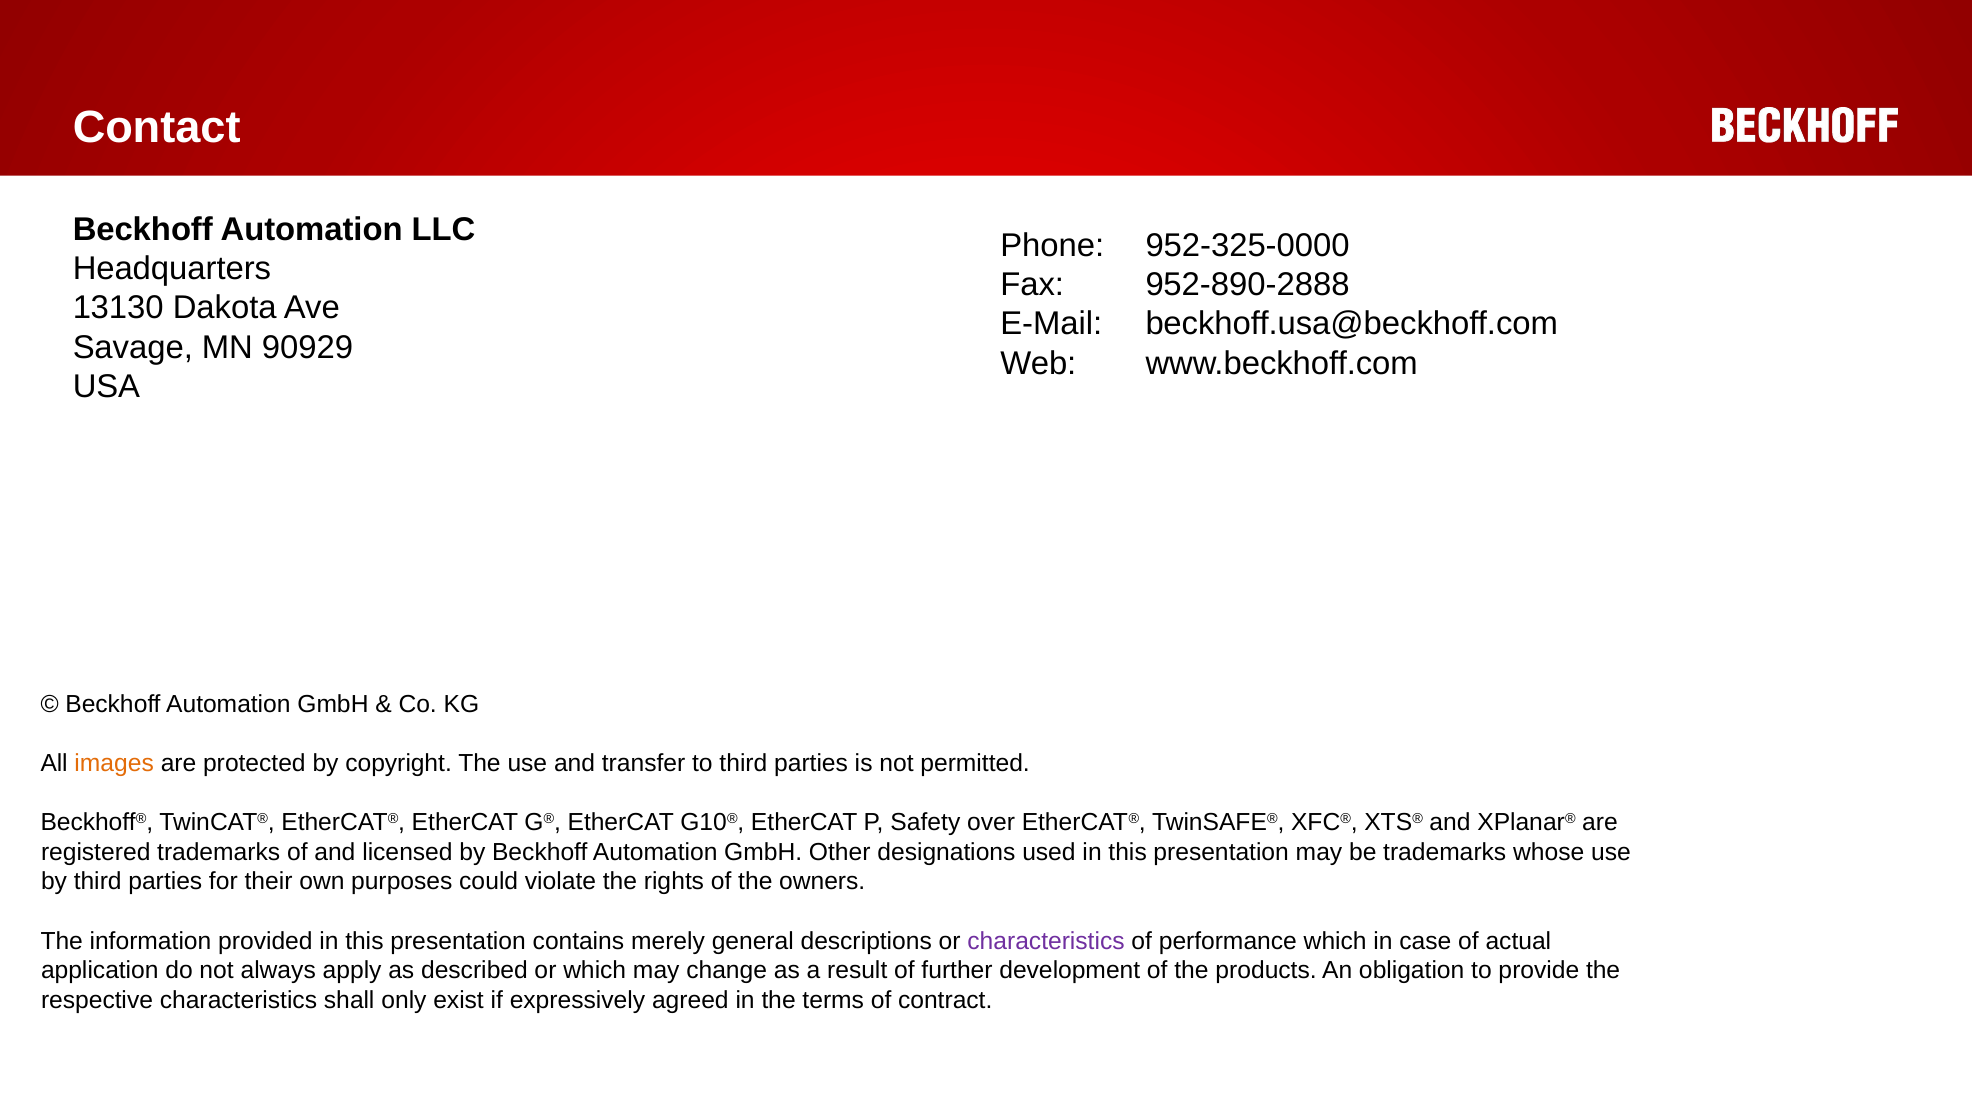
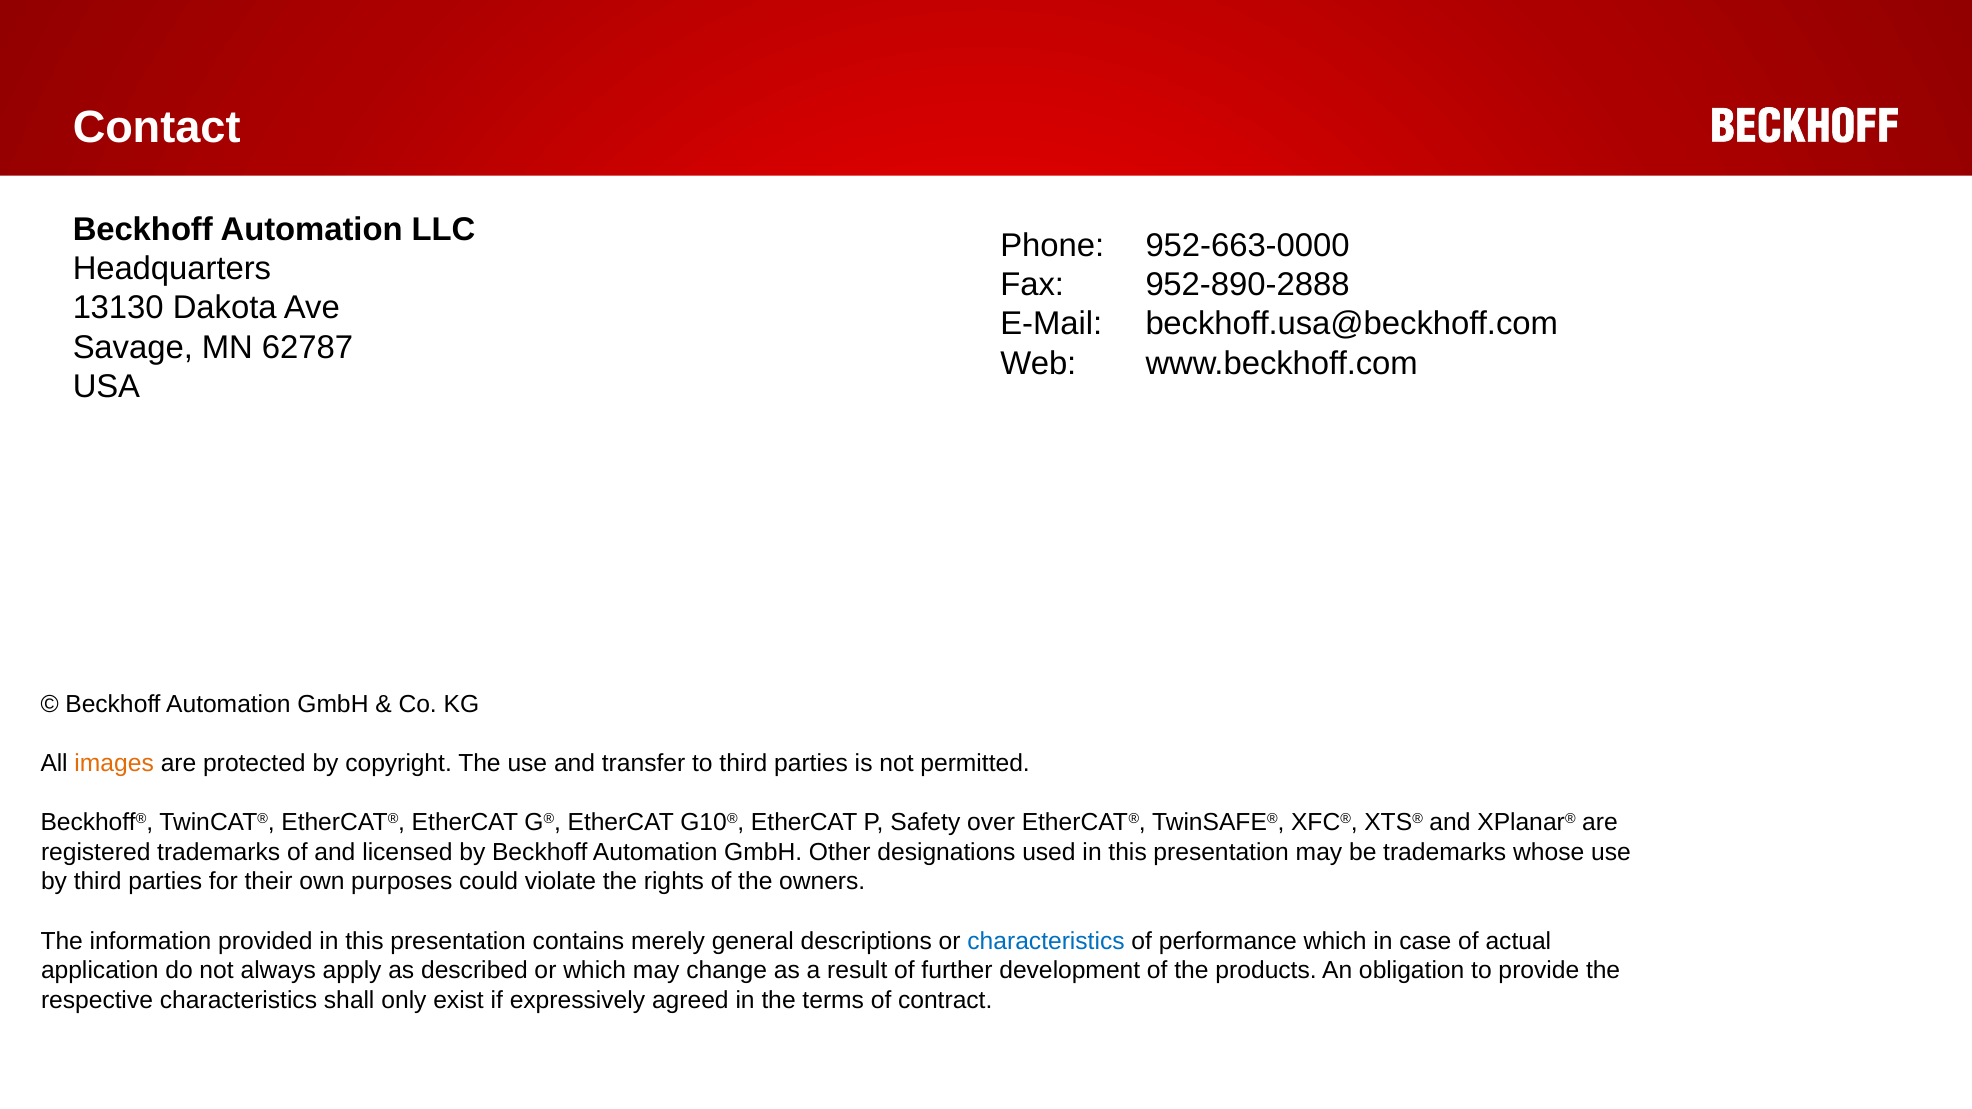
952-325-0000: 952-325-0000 -> 952-663-0000
90929: 90929 -> 62787
characteristics at (1046, 941) colour: purple -> blue
